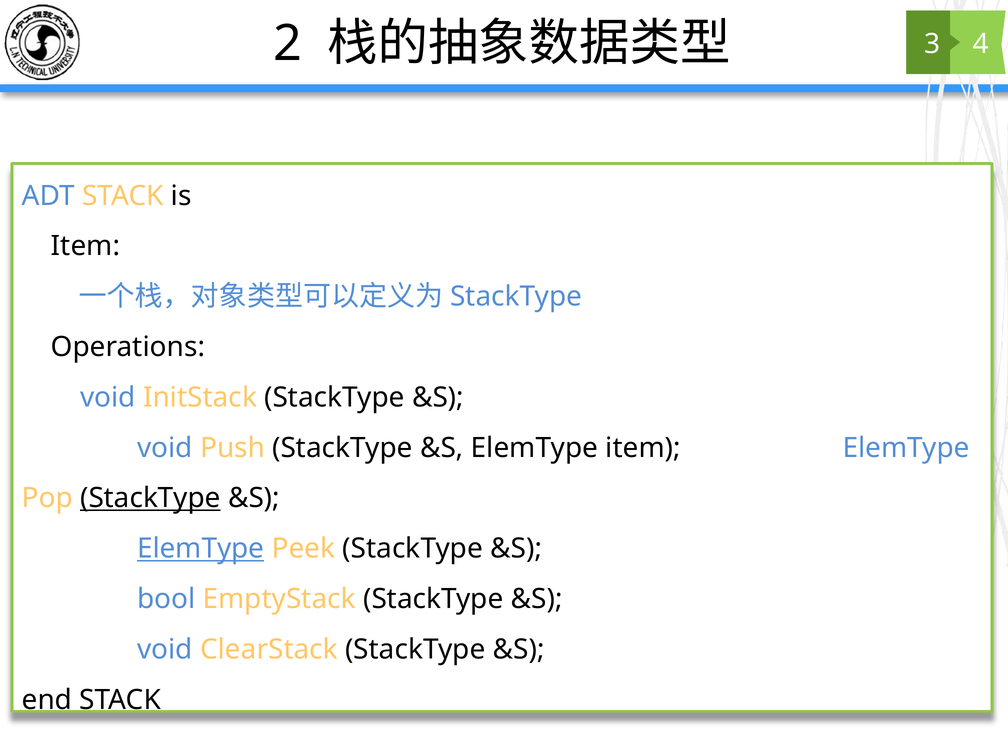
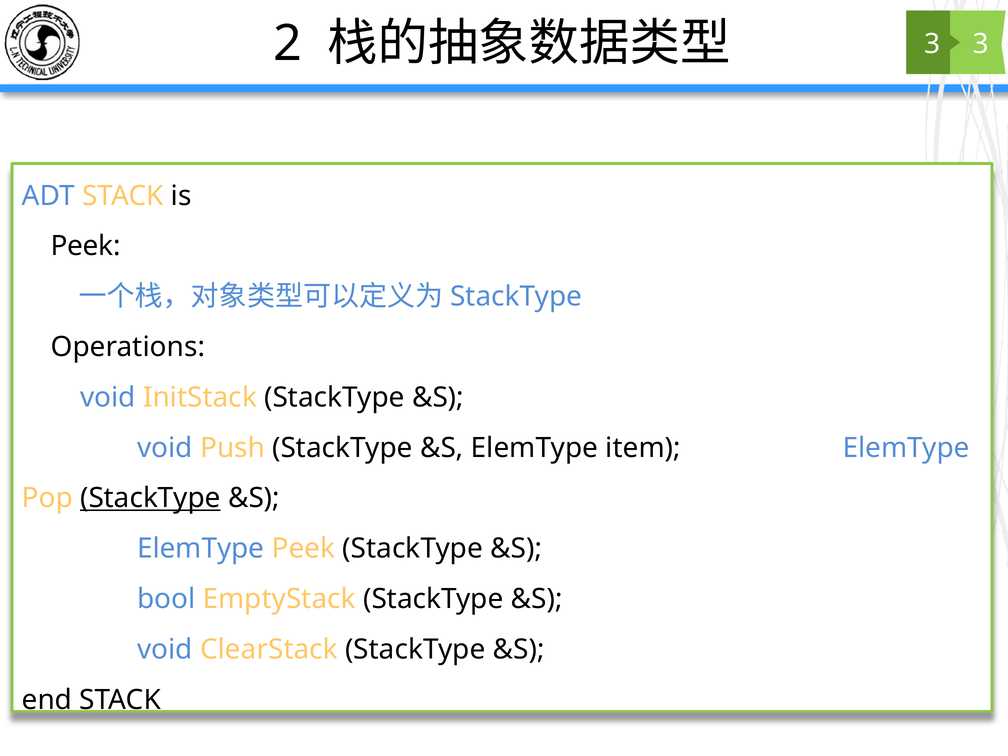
4 at (981, 44): 4 -> 3
Item at (86, 246): Item -> Peek
ElemType at (201, 549) underline: present -> none
